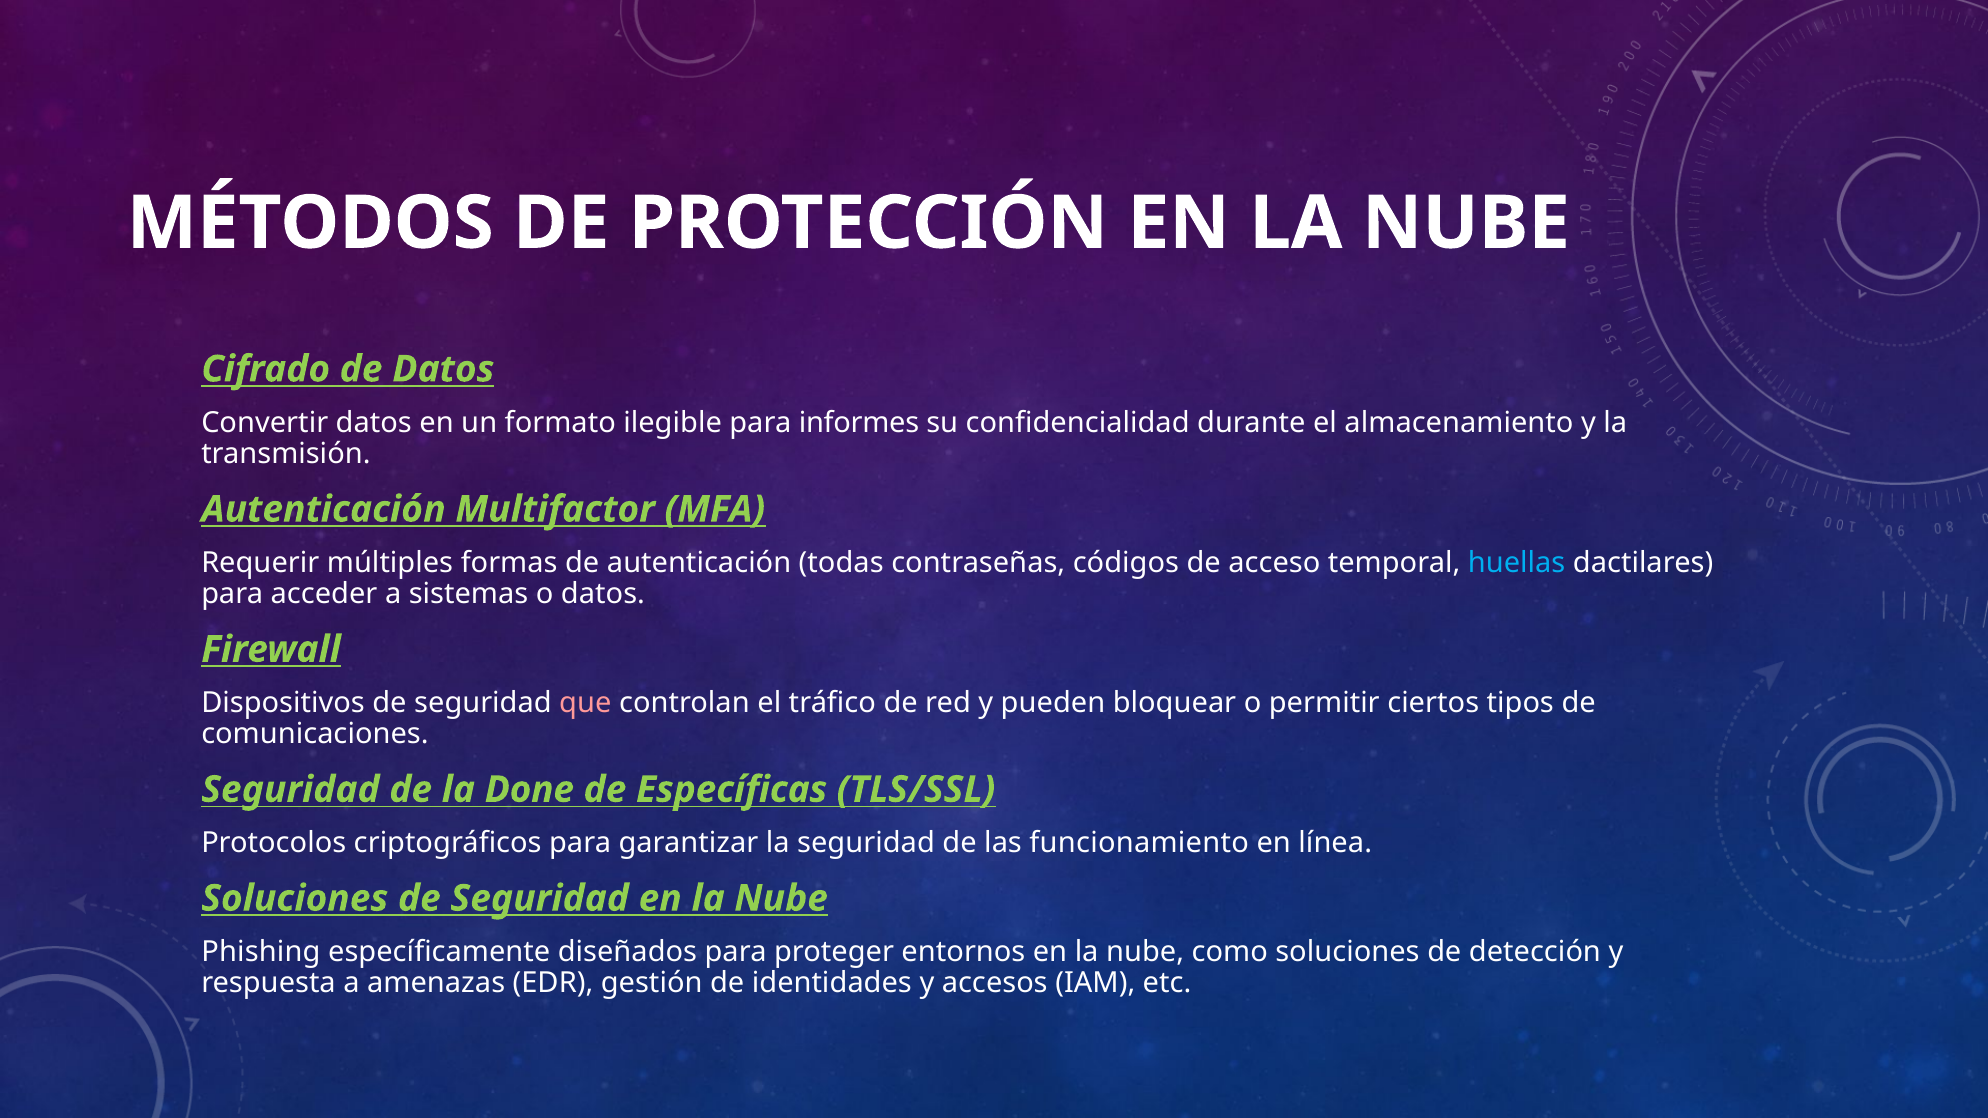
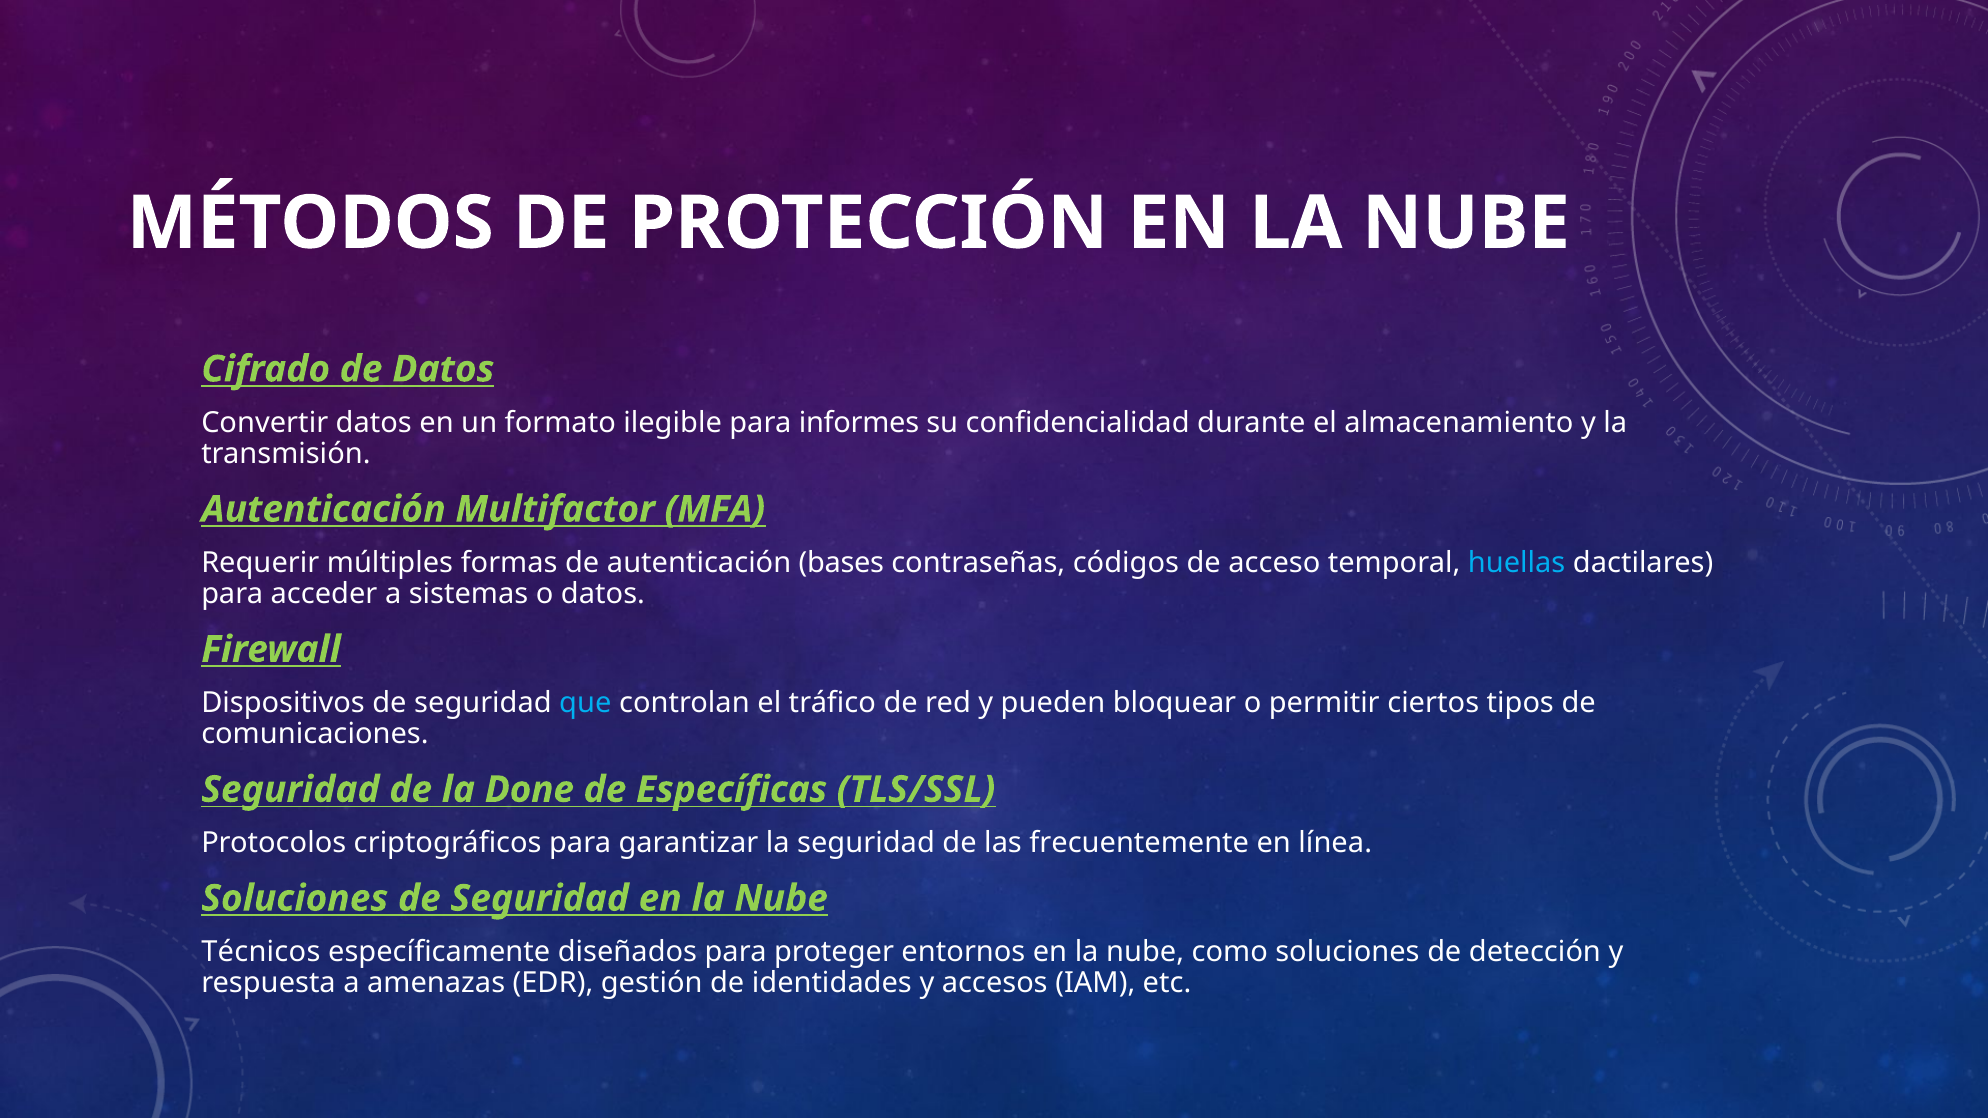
todas: todas -> bases
que colour: pink -> light blue
funcionamiento: funcionamiento -> frecuentemente
Phishing: Phishing -> Técnicos
